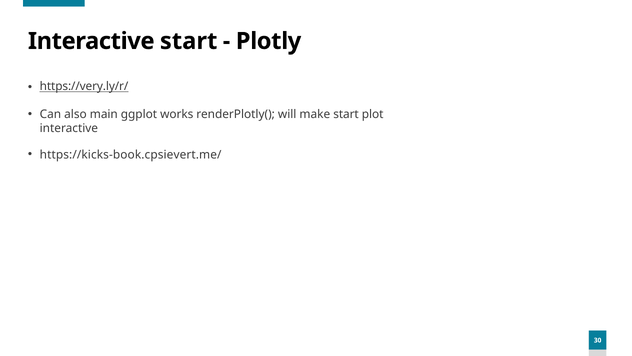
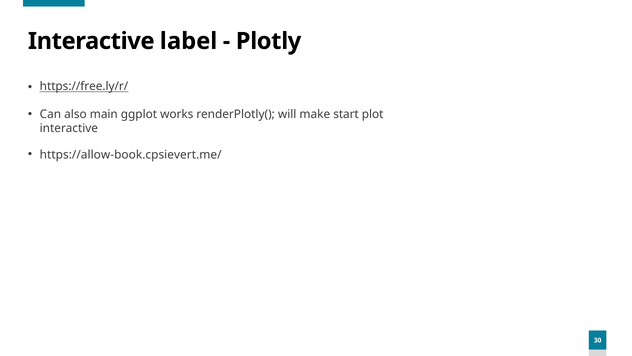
Interactive start: start -> label
https://very.ly/r/: https://very.ly/r/ -> https://free.ly/r/
https://kicks-book.cpsievert.me/: https://kicks-book.cpsievert.me/ -> https://allow-book.cpsievert.me/
